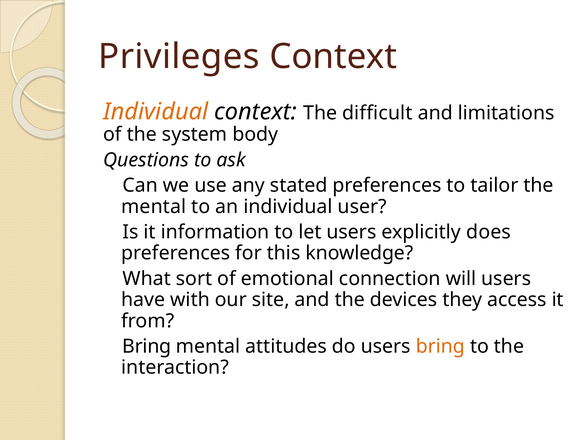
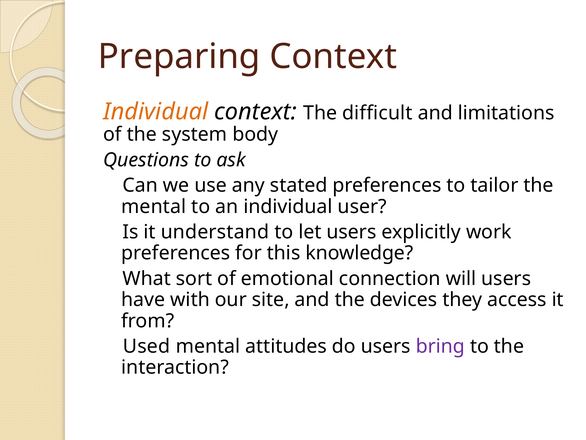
Privileges: Privileges -> Preparing
information: information -> understand
does: does -> work
Bring at (147, 346): Bring -> Used
bring at (440, 346) colour: orange -> purple
